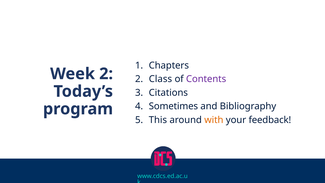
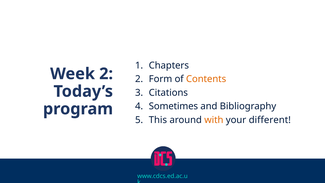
Class: Class -> Form
Contents colour: purple -> orange
feedback: feedback -> different
